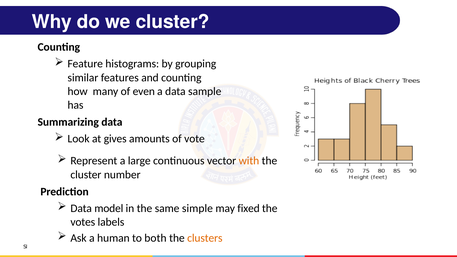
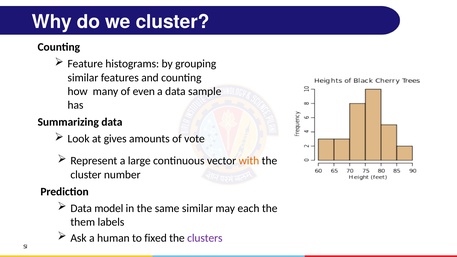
same simple: simple -> similar
fixed: fixed -> each
votes: votes -> them
both: both -> fixed
clusters colour: orange -> purple
